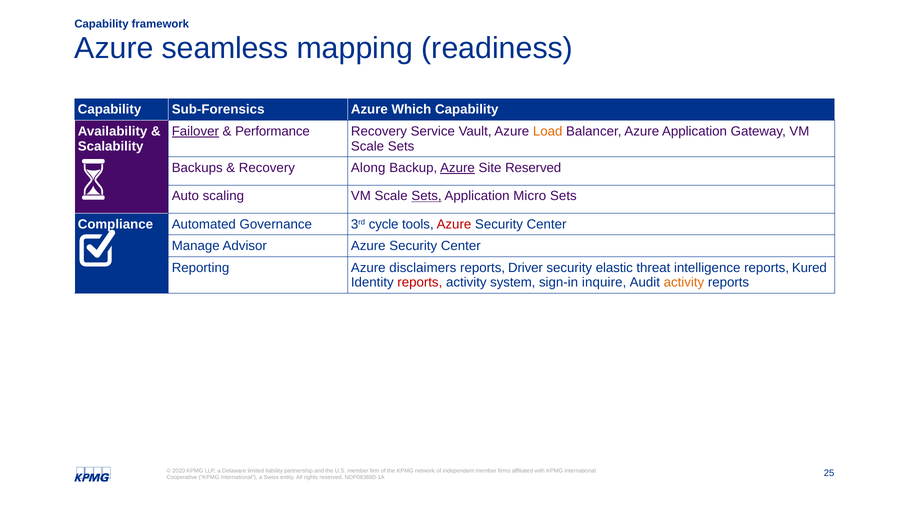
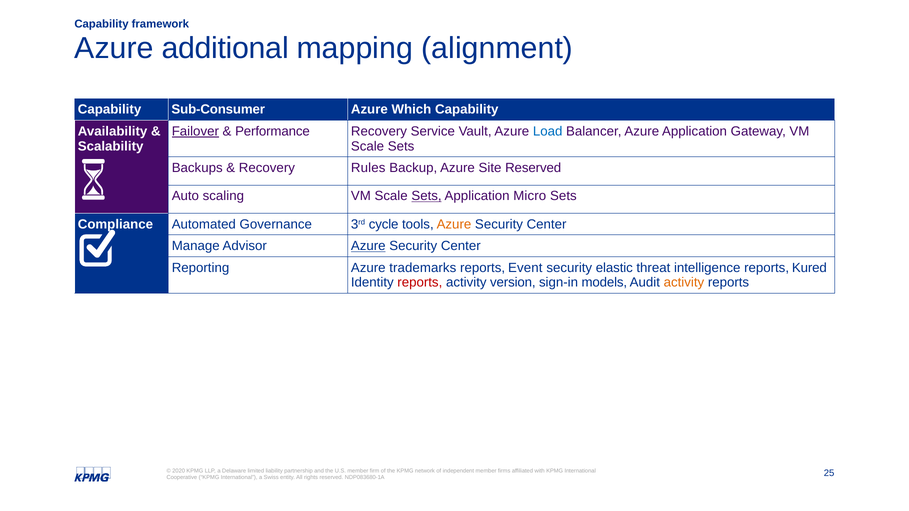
seamless: seamless -> additional
readiness: readiness -> alignment
Sub-Forensics: Sub-Forensics -> Sub-Consumer
Load colour: orange -> blue
Along: Along -> Rules
Azure at (457, 168) underline: present -> none
Azure at (454, 224) colour: red -> orange
Azure at (368, 246) underline: none -> present
disclaimers: disclaimers -> trademarks
Driver: Driver -> Event
system: system -> version
inquire: inquire -> models
